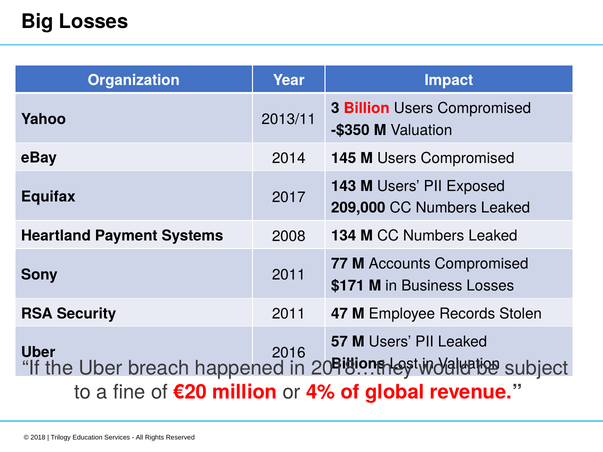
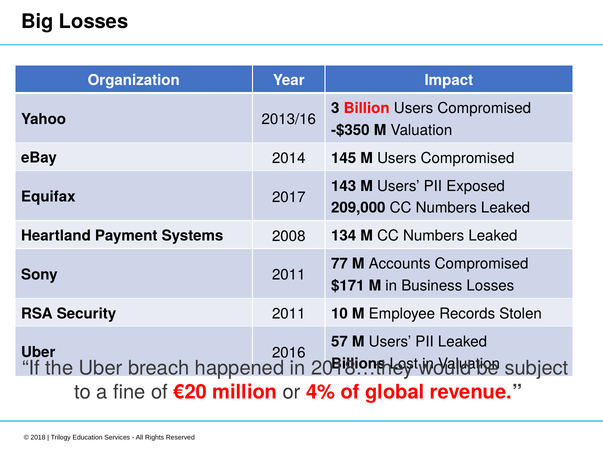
2013/11: 2013/11 -> 2013/16
47: 47 -> 10
